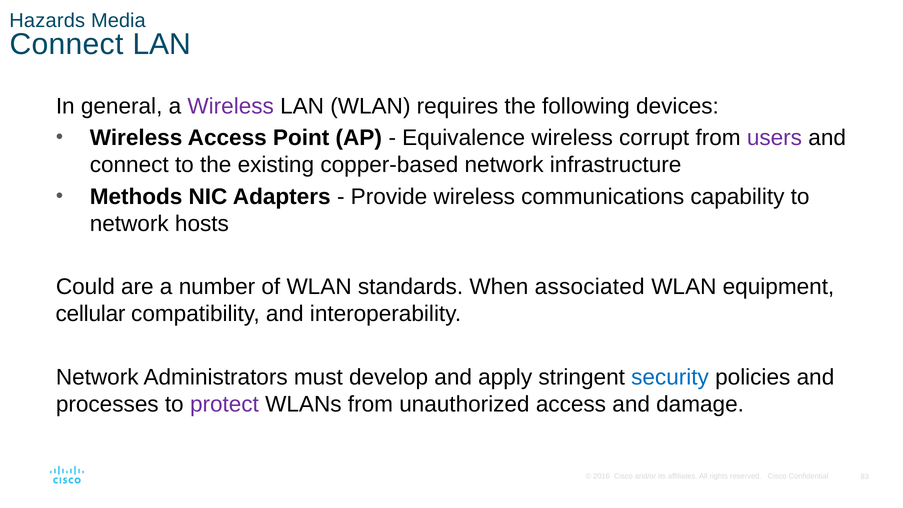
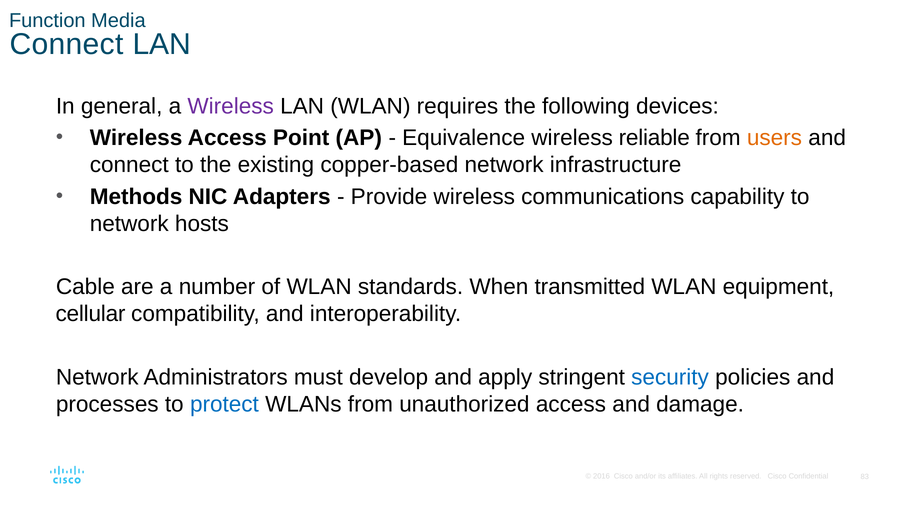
Hazards: Hazards -> Function
corrupt: corrupt -> reliable
users colour: purple -> orange
Could: Could -> Cable
associated: associated -> transmitted
protect colour: purple -> blue
